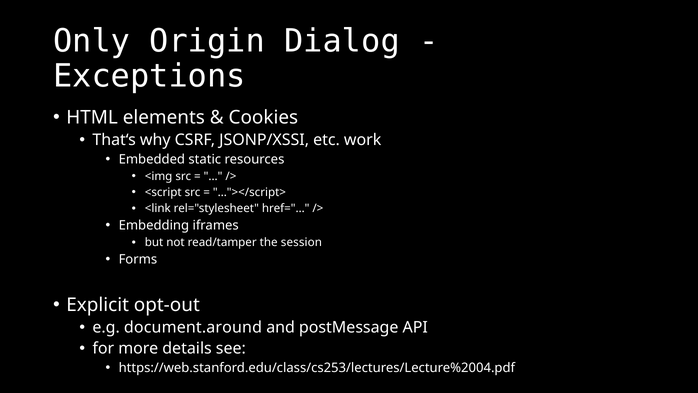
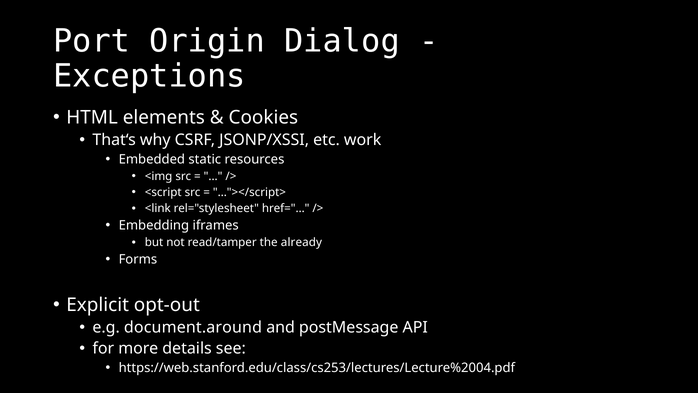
Only: Only -> Port
session: session -> already
